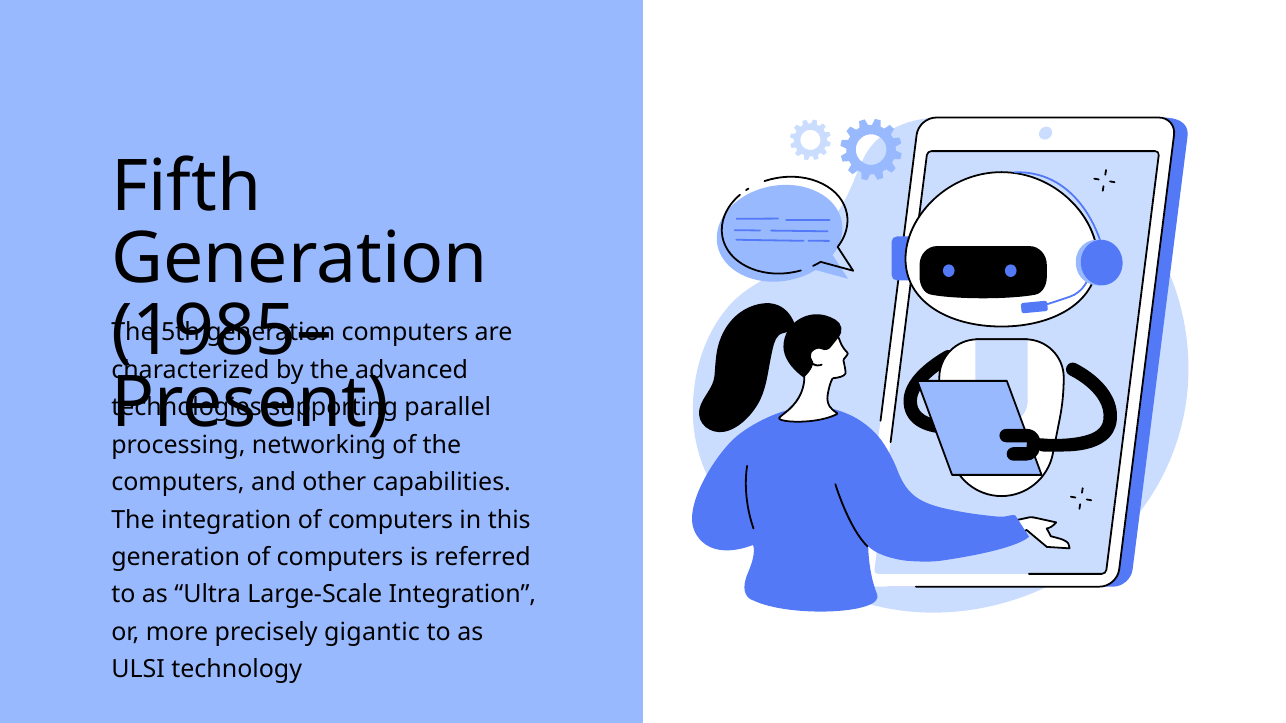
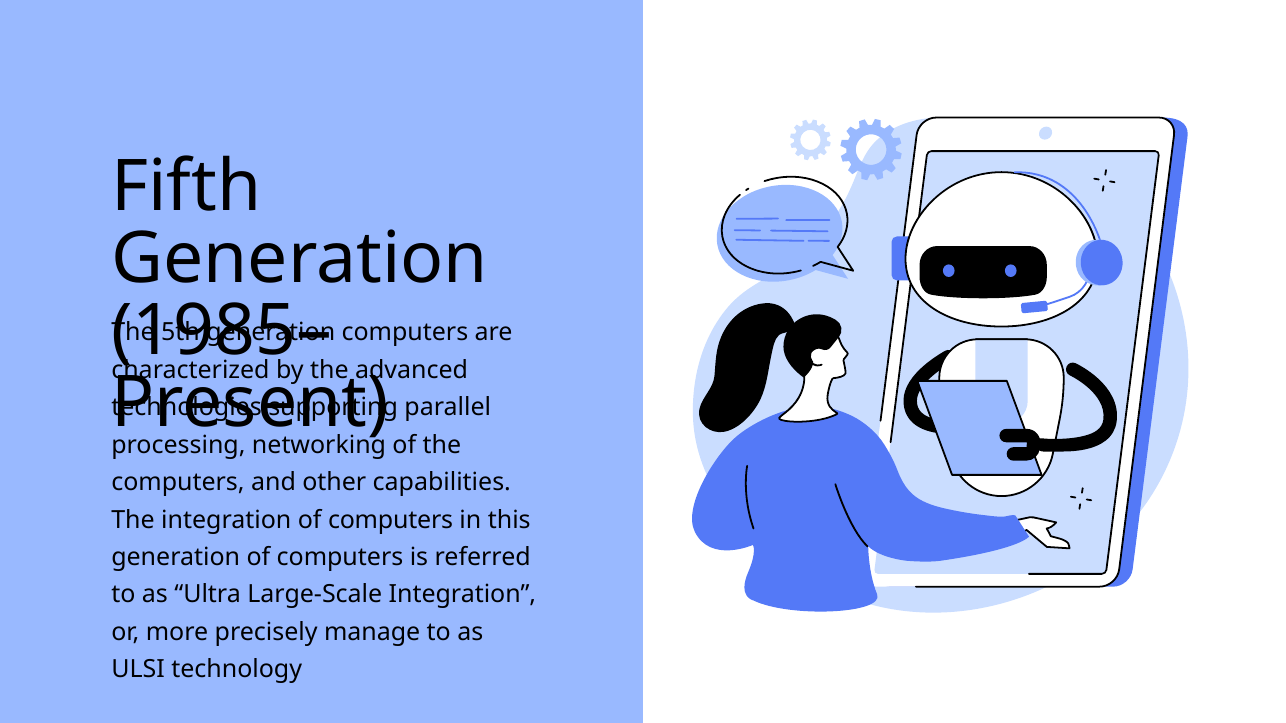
gigantic: gigantic -> manage
